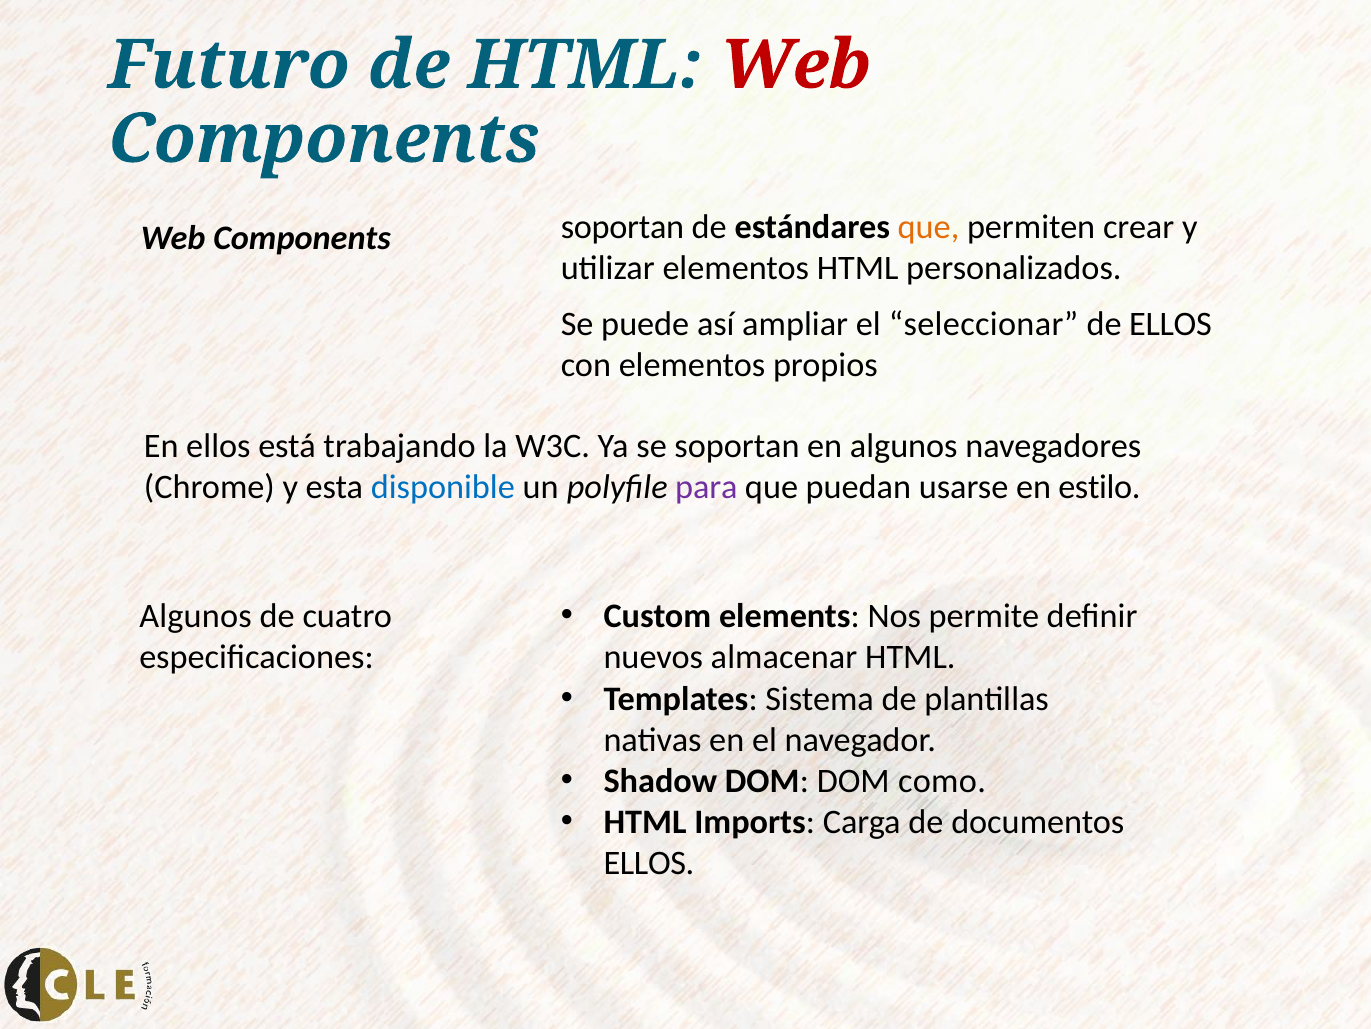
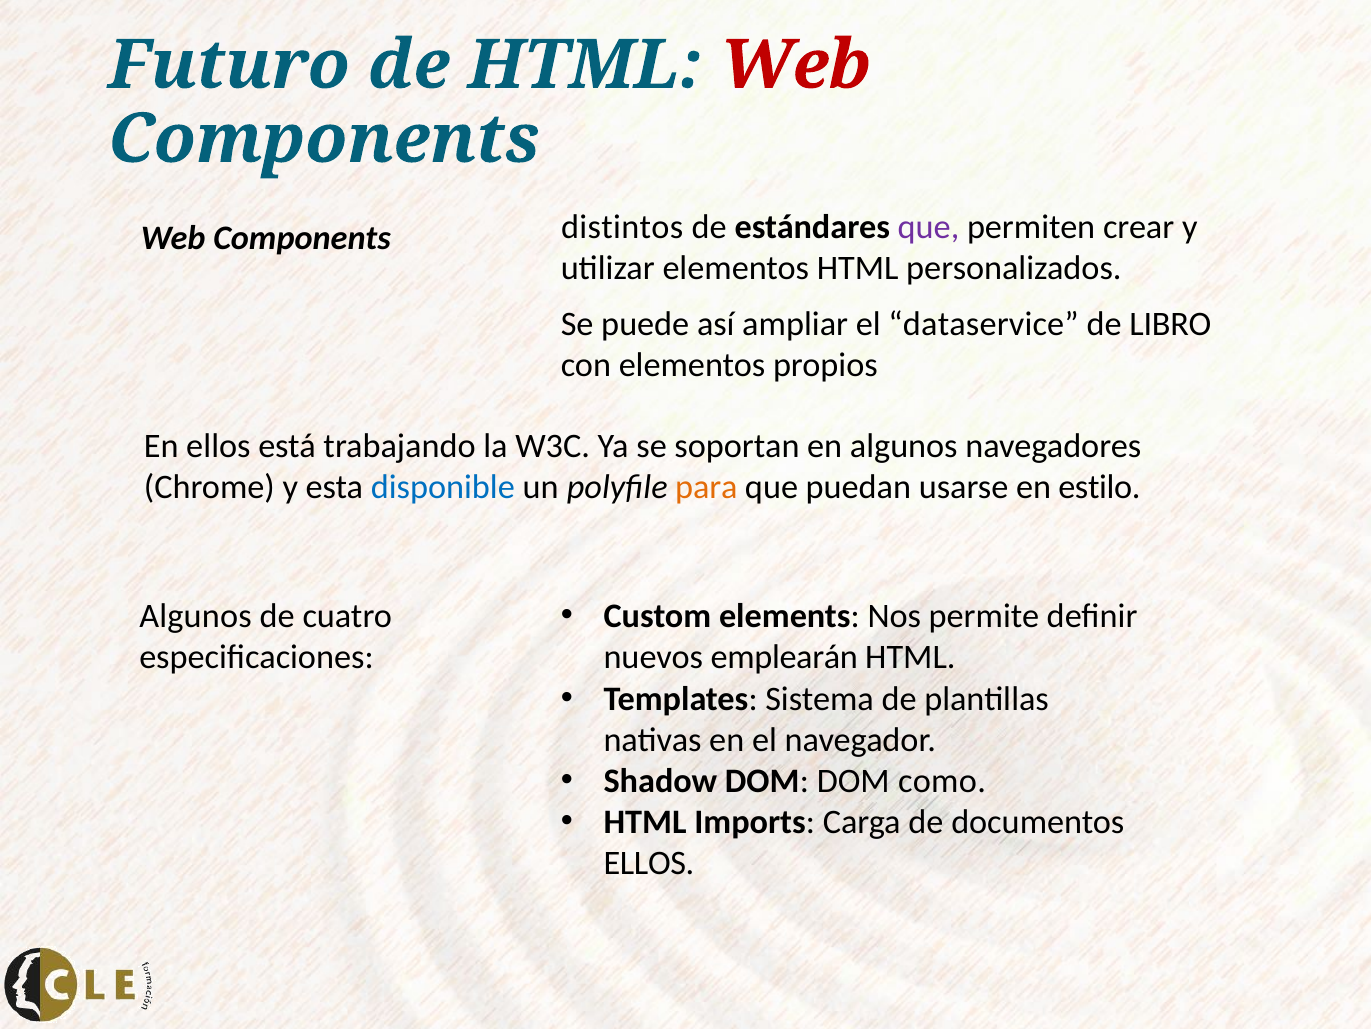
soportan at (623, 227): soportan -> distintos
que at (928, 227) colour: orange -> purple
seleccionar: seleccionar -> dataservice
de ELLOS: ELLOS -> LIBRO
para colour: purple -> orange
almacenar: almacenar -> emplearán
